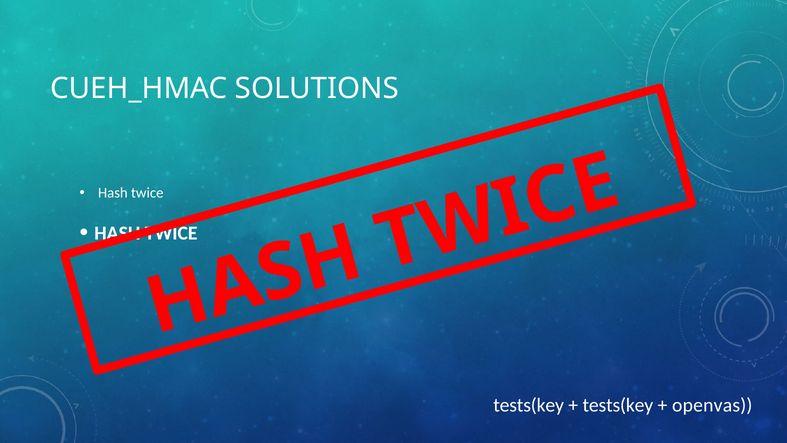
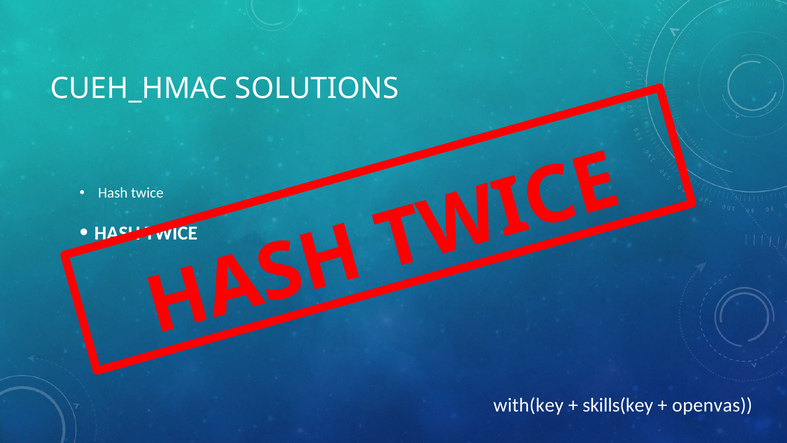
tests(key at (529, 405): tests(key -> with(key
tests(key at (618, 405): tests(key -> skills(key
